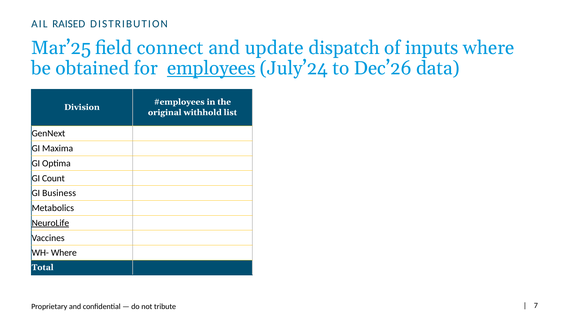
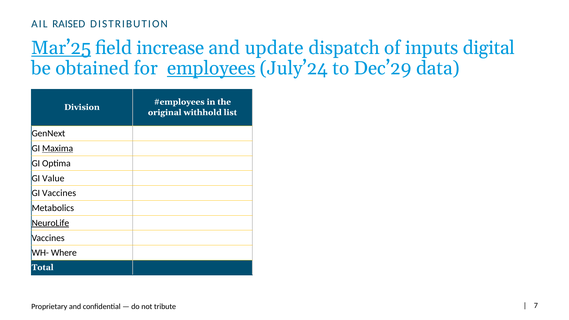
Mar’25 underline: none -> present
connect: connect -> increase
inputs where: where -> digital
Dec’26: Dec’26 -> Dec’29
Maxima underline: none -> present
Count: Count -> Value
GI Business: Business -> Vaccines
